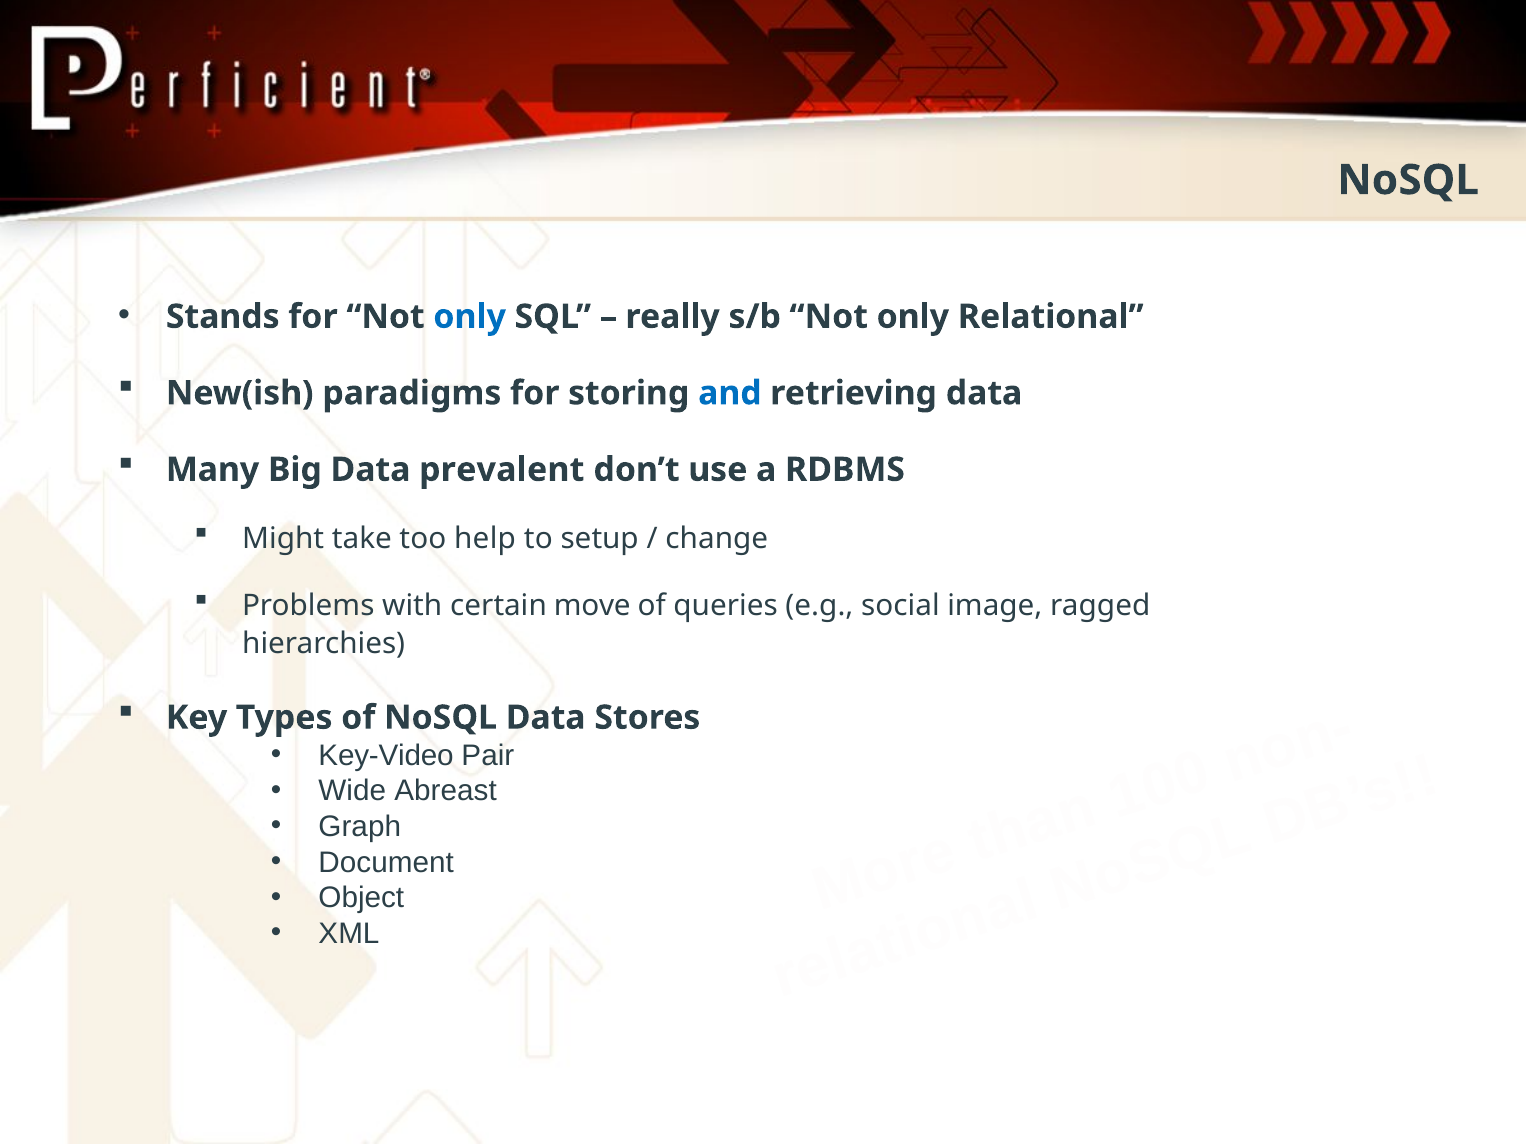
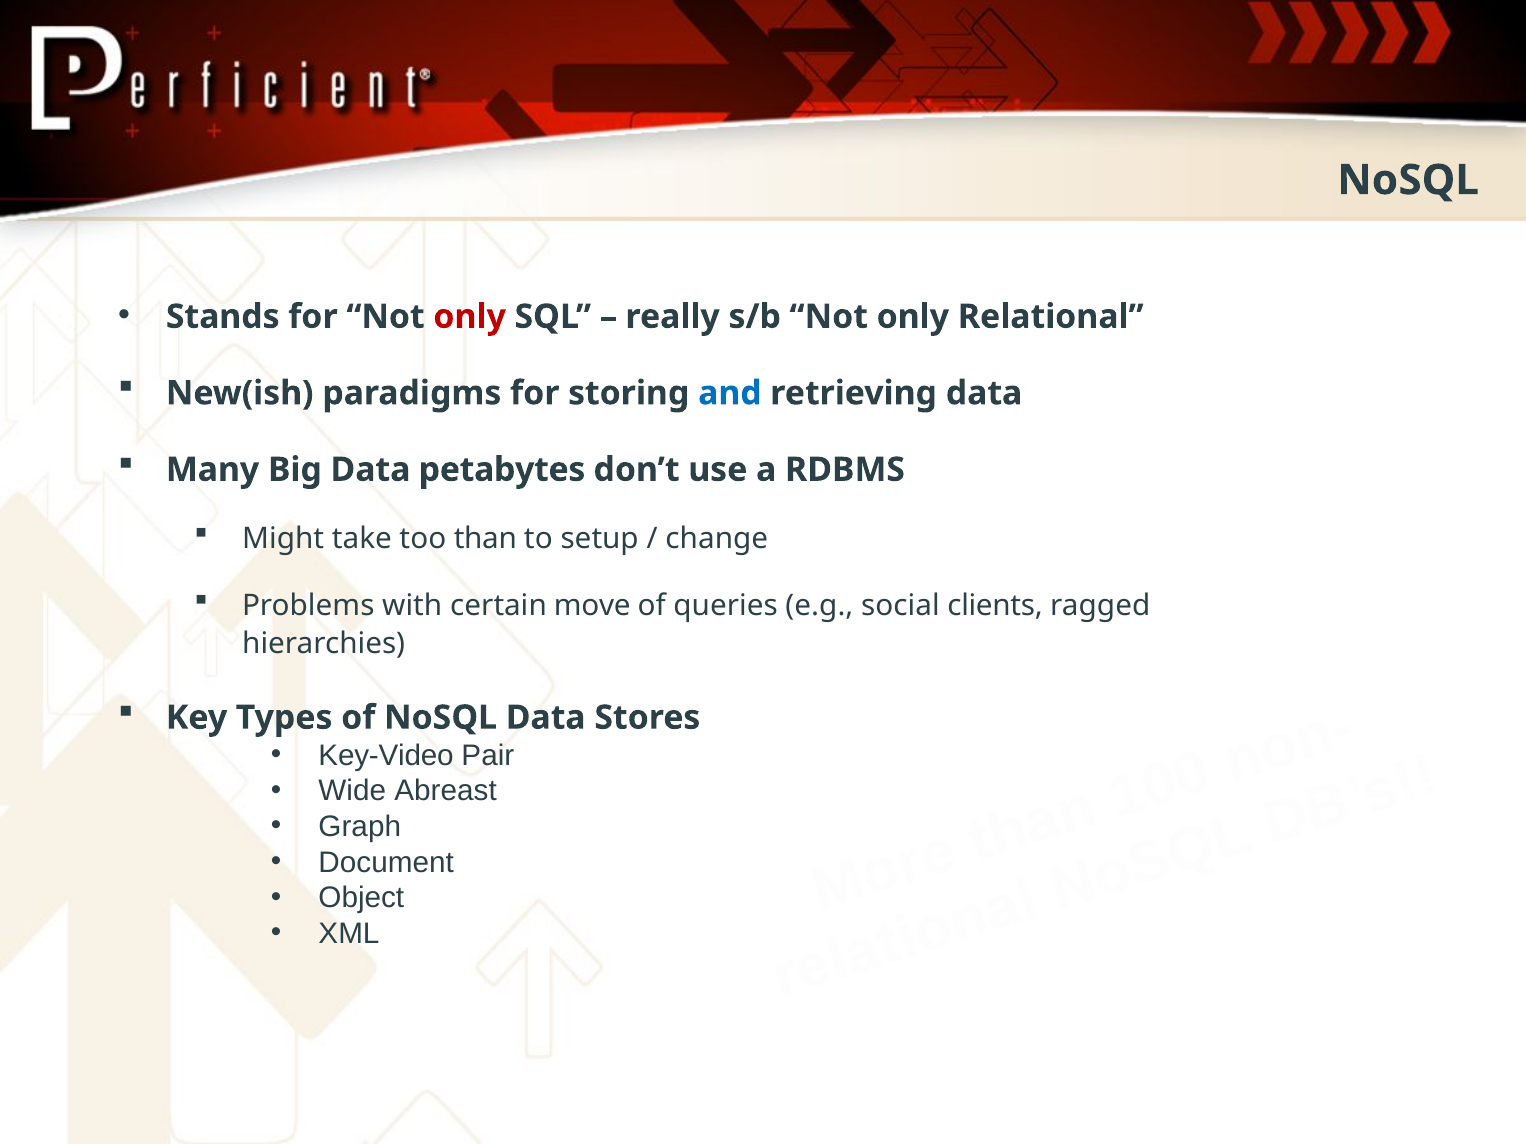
only at (470, 317) colour: blue -> red
prevalent: prevalent -> petabytes
help: help -> than
image: image -> clients
